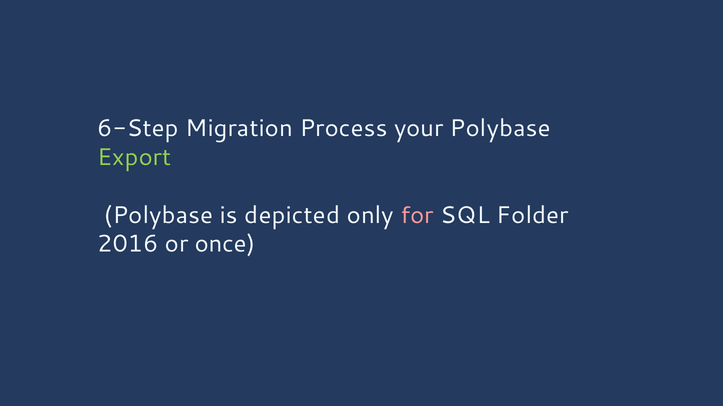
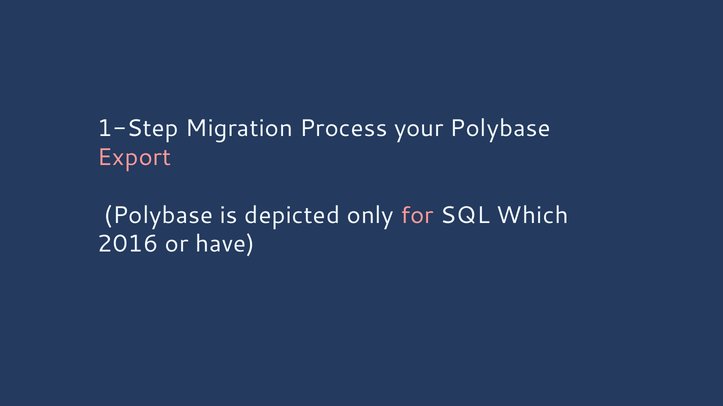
6-Step: 6-Step -> 1-Step
Export colour: light green -> pink
Folder: Folder -> Which
once: once -> have
